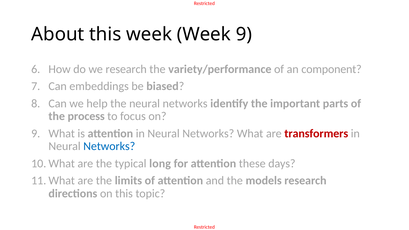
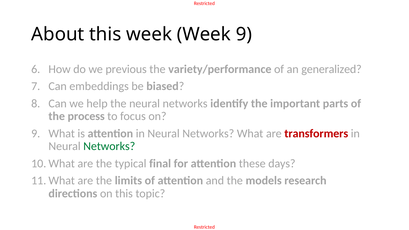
we research: research -> previous
component: component -> generalized
Networks at (109, 146) colour: blue -> green
long: long -> final
